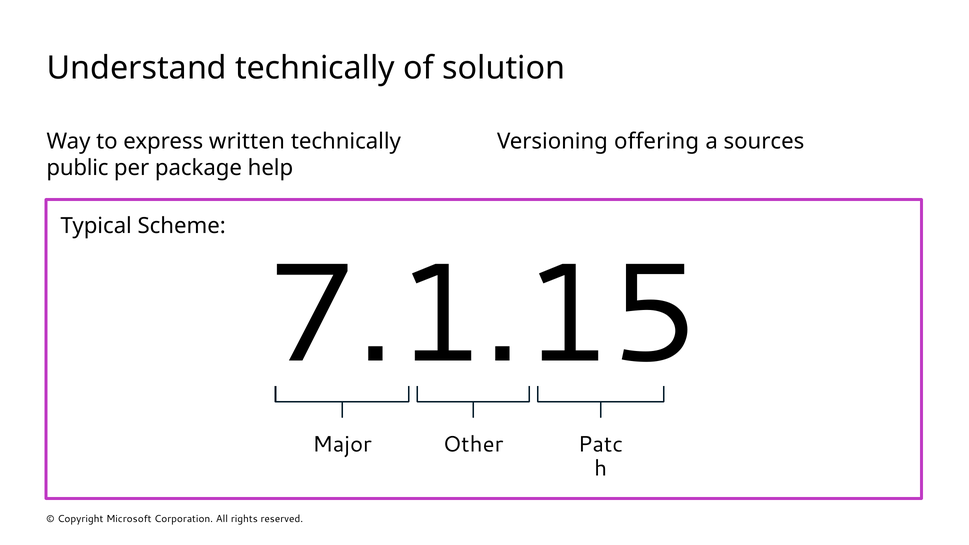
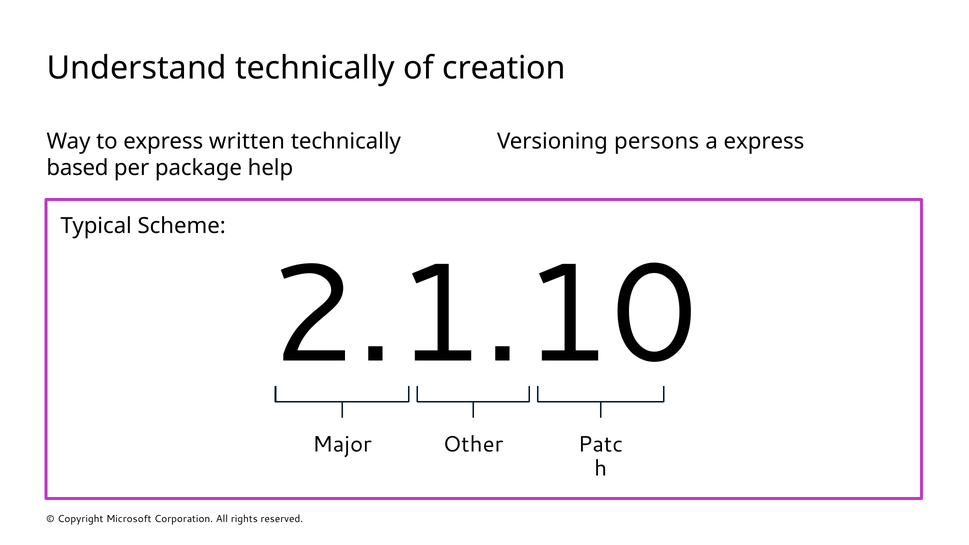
solution: solution -> creation
offering: offering -> persons
a sources: sources -> express
public: public -> based
7.1.15: 7.1.15 -> 2.1.10
